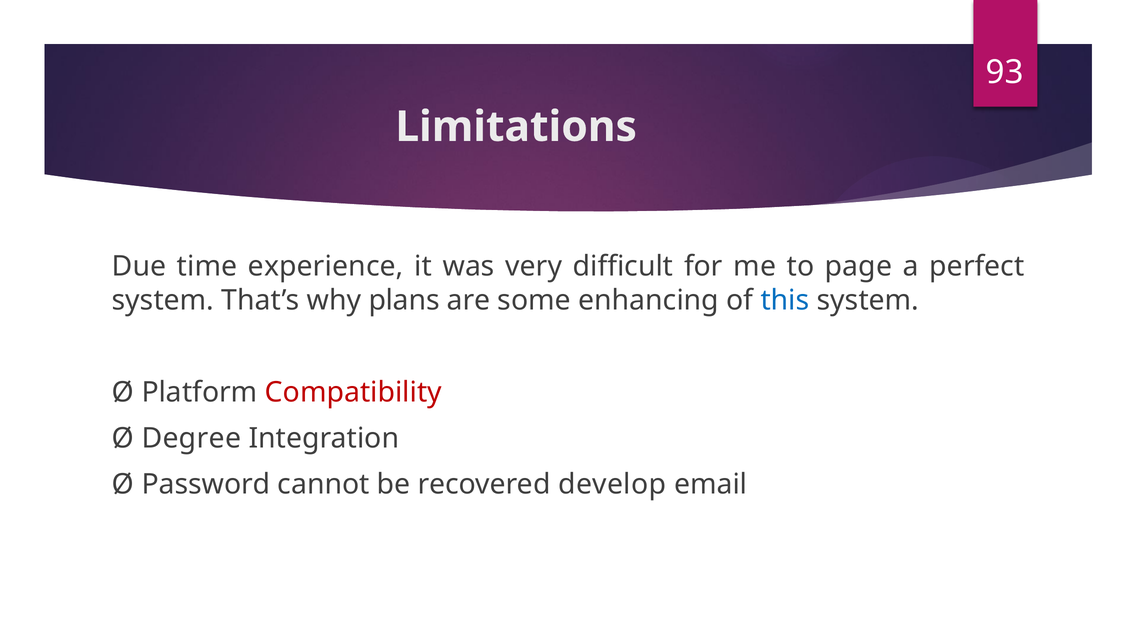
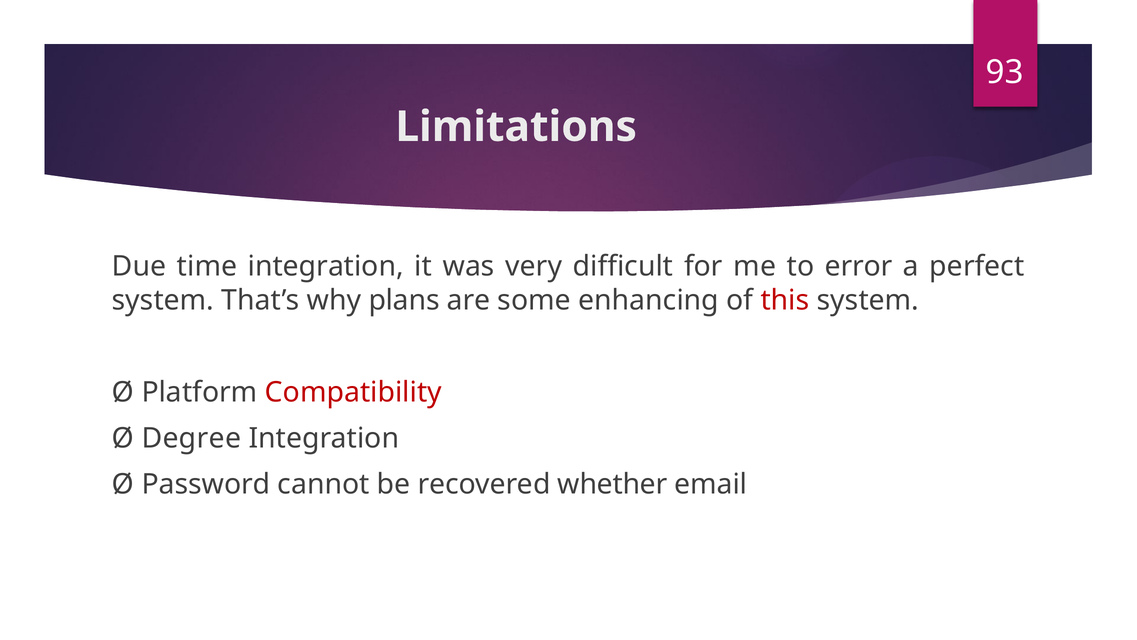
time experience: experience -> integration
page: page -> error
this colour: blue -> red
develop: develop -> whether
